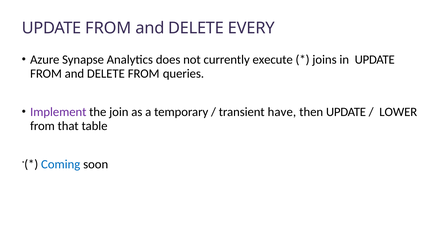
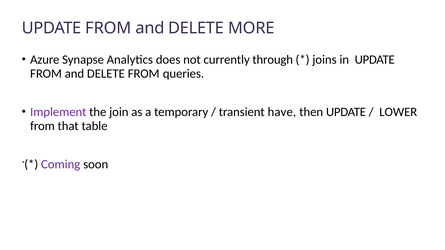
EVERY: EVERY -> MORE
execute: execute -> through
Coming colour: blue -> purple
